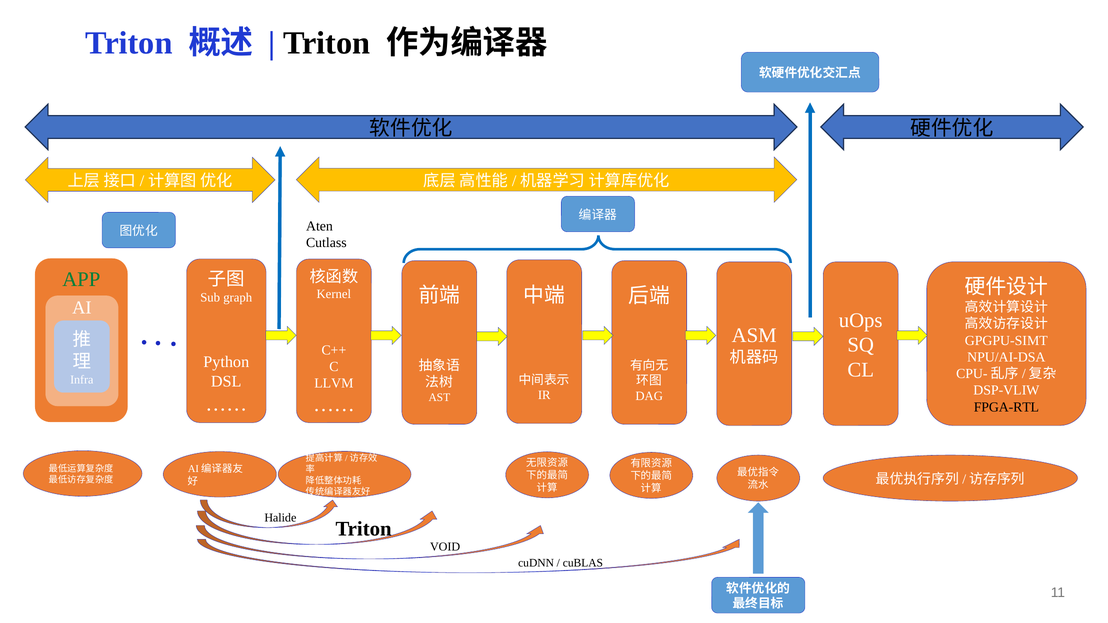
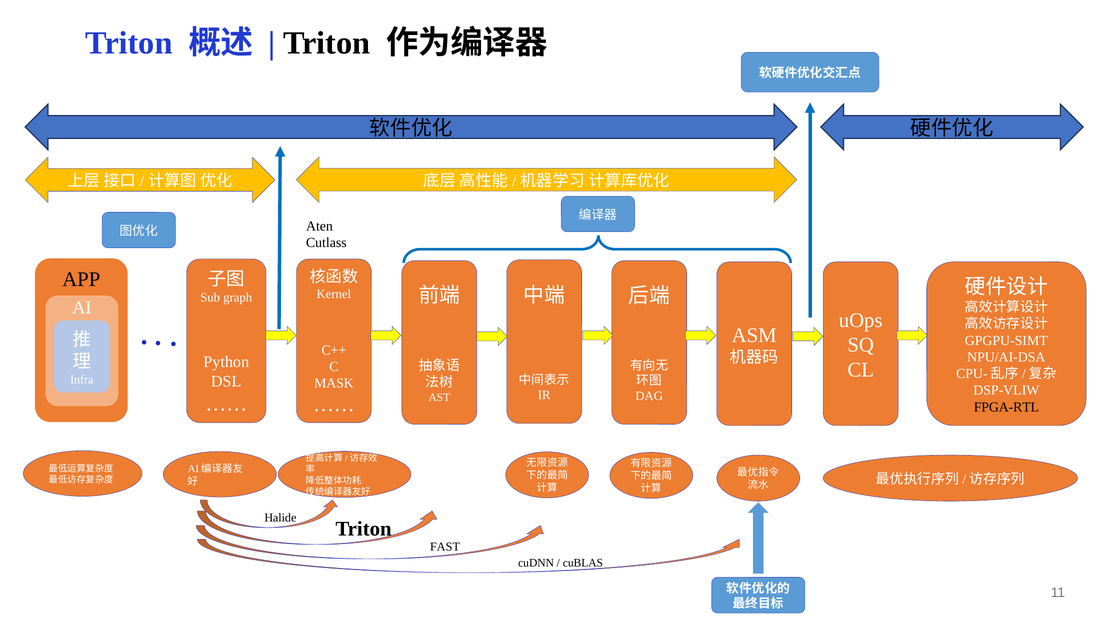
APP colour: green -> black
LLVM: LLVM -> MASK
VOID: VOID -> FAST
